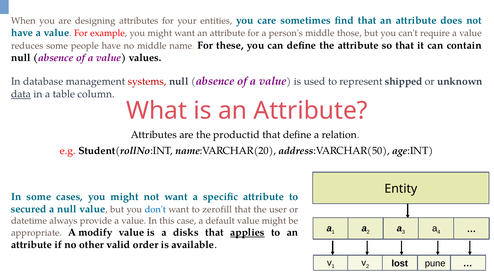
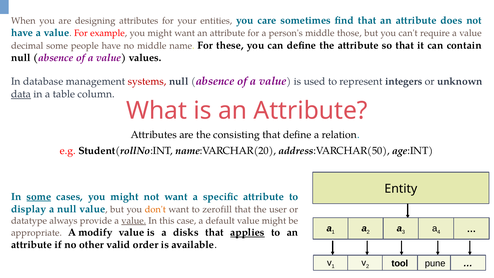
reduces: reduces -> decimal
shipped: shipped -> integers
productid: productid -> consisting
some at (39, 197) underline: none -> present
secured: secured -> display
don't colour: blue -> orange
datetime: datetime -> datatype
value at (134, 221) underline: none -> present
lost: lost -> tool
